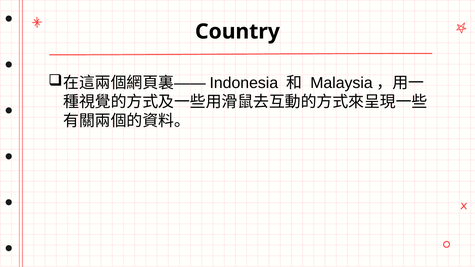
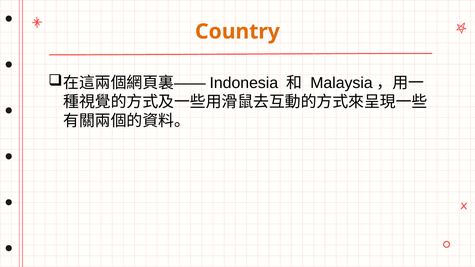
Country colour: black -> orange
